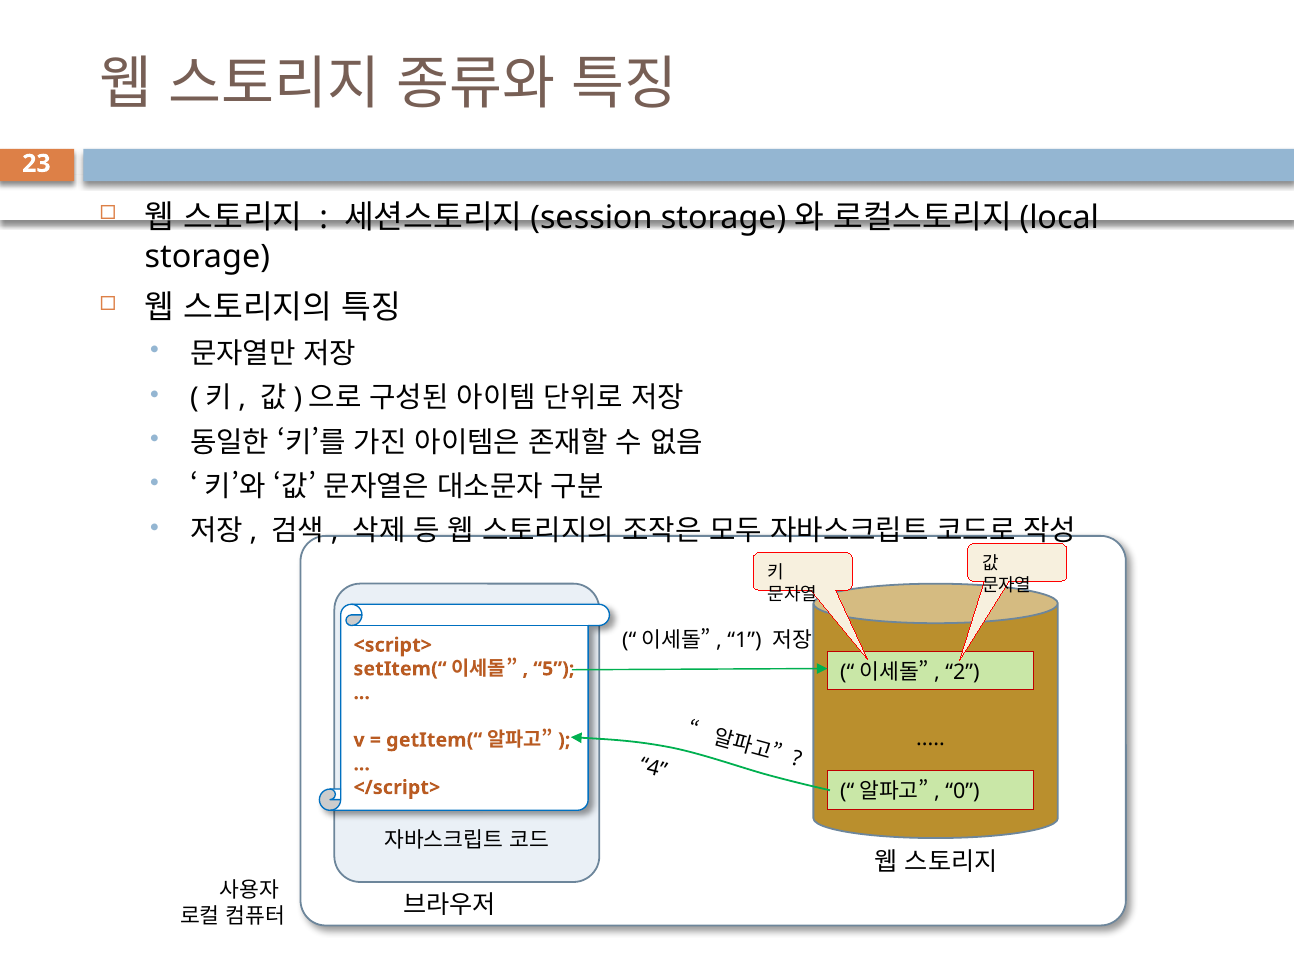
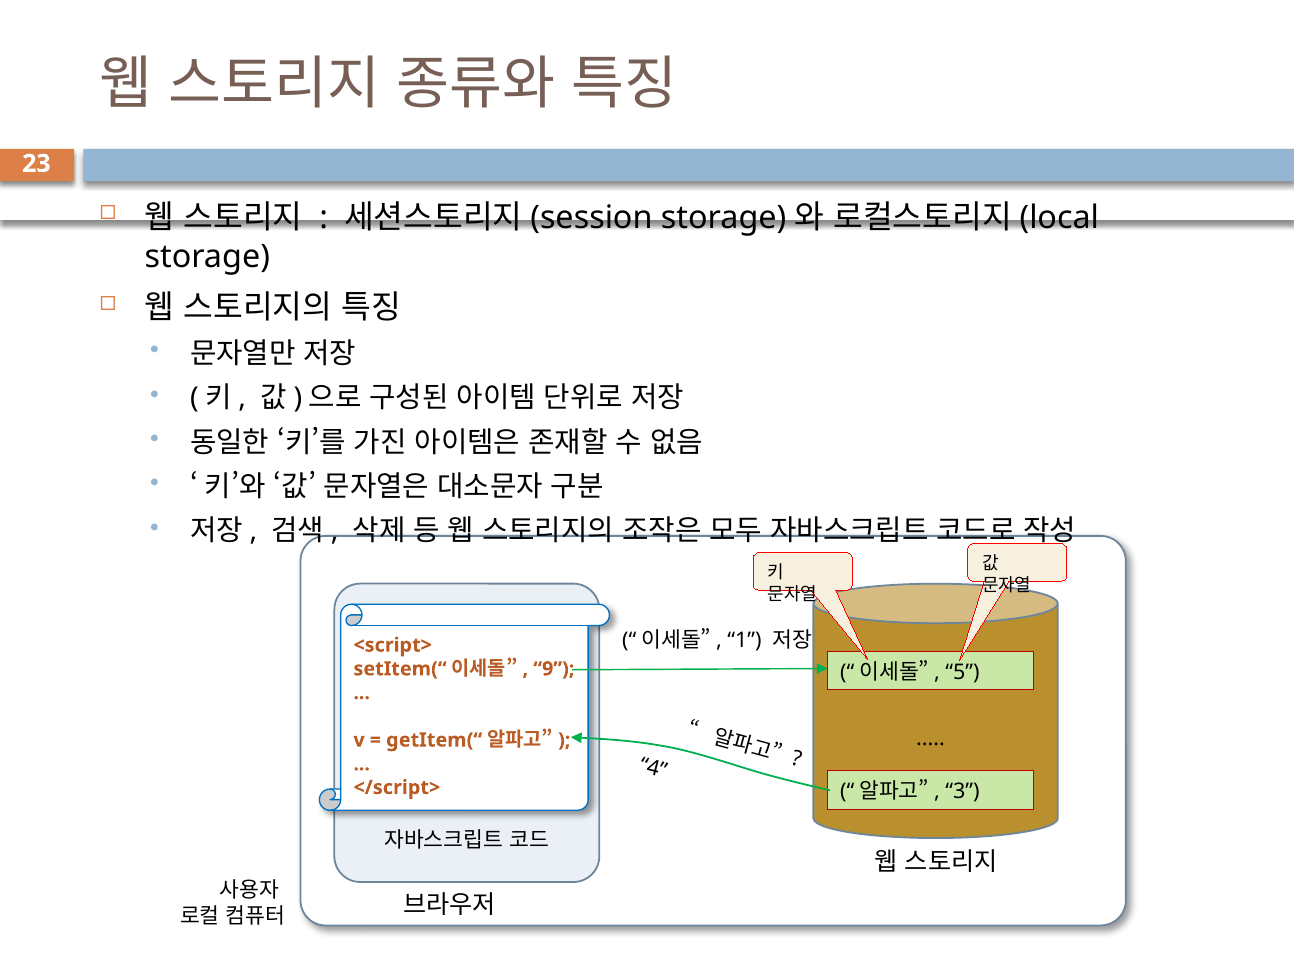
2: 2 -> 5
5: 5 -> 9
0: 0 -> 3
